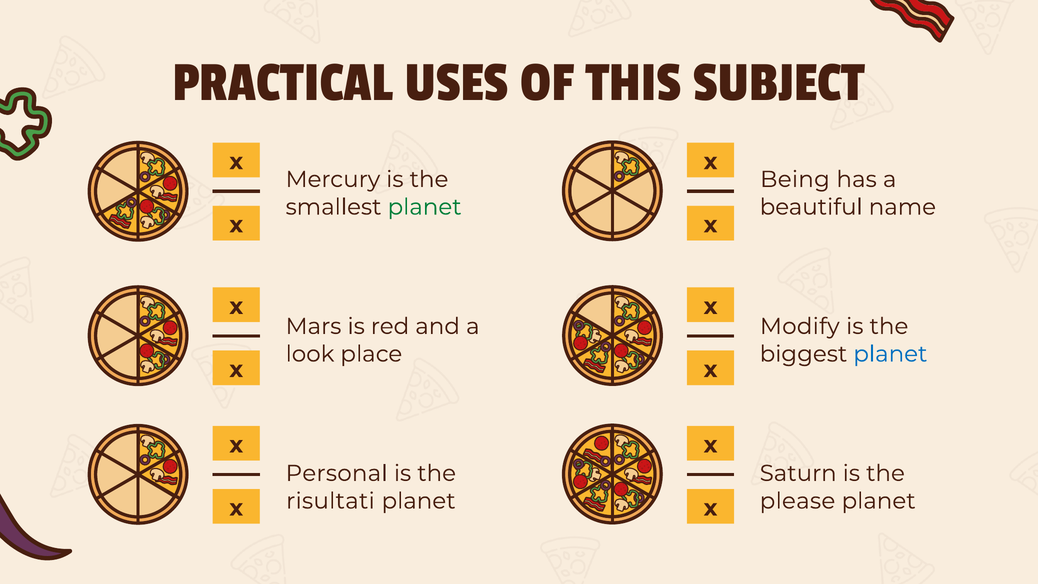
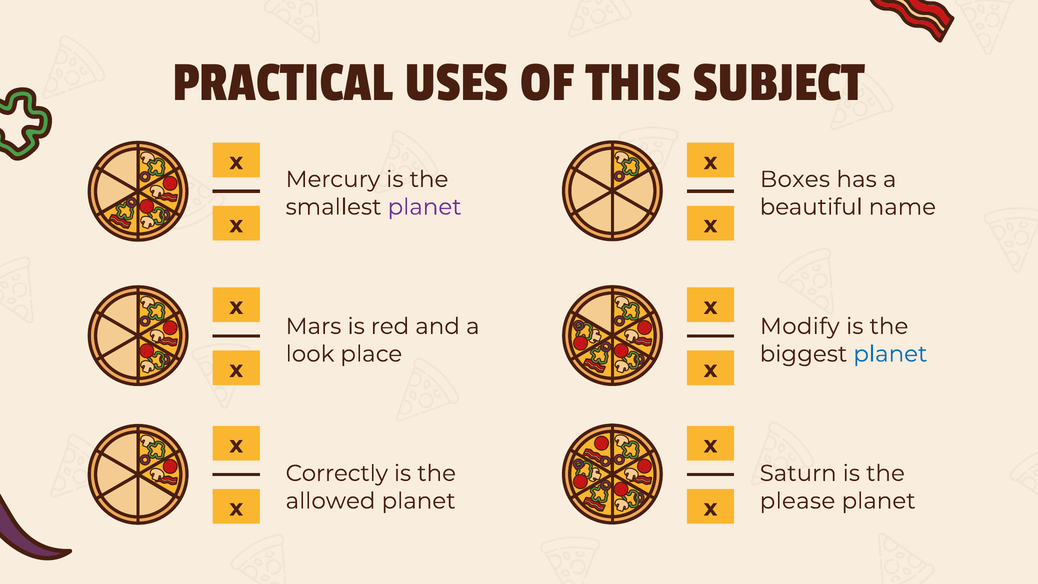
Being: Being -> Boxes
planet at (425, 207) colour: green -> purple
Personal: Personal -> Correctly
risultati: risultati -> allowed
